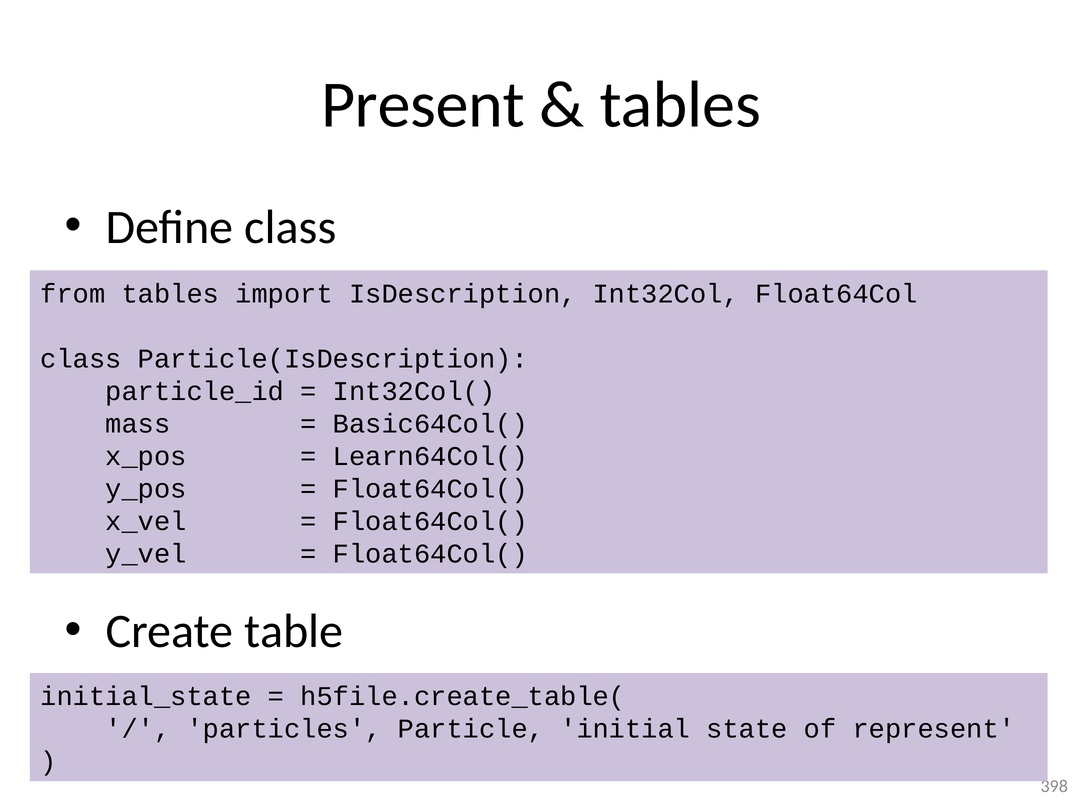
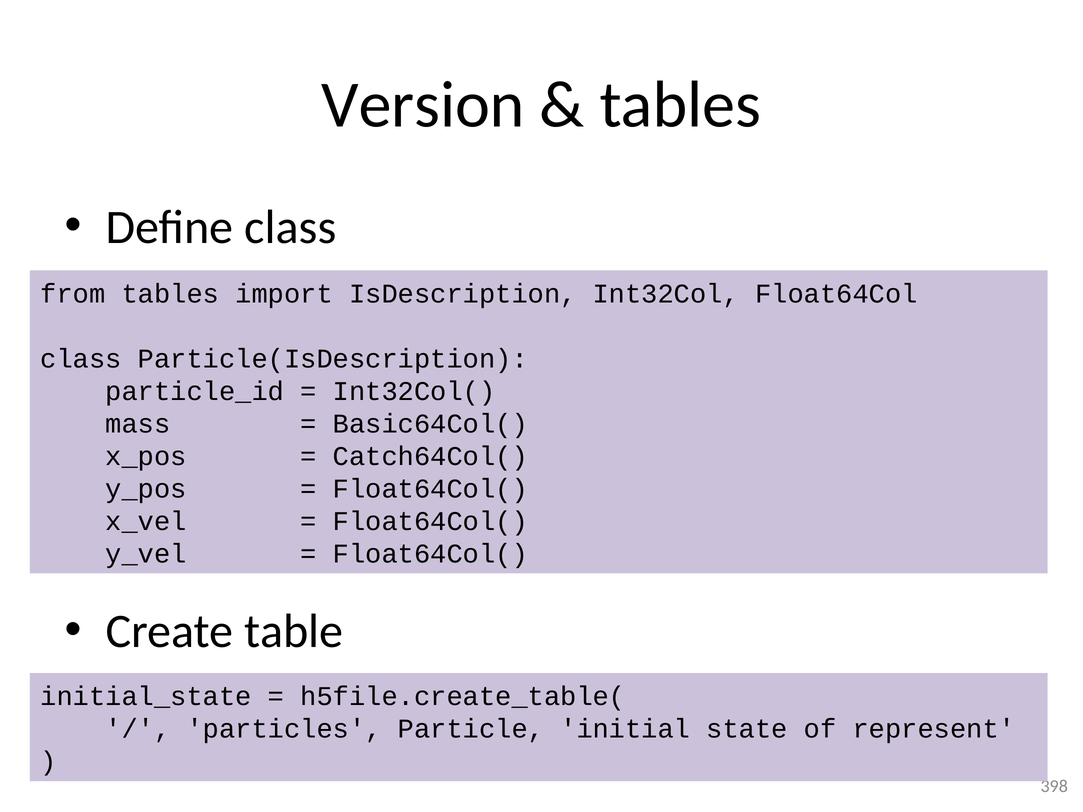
Present: Present -> Version
Learn64Col(: Learn64Col( -> Catch64Col(
